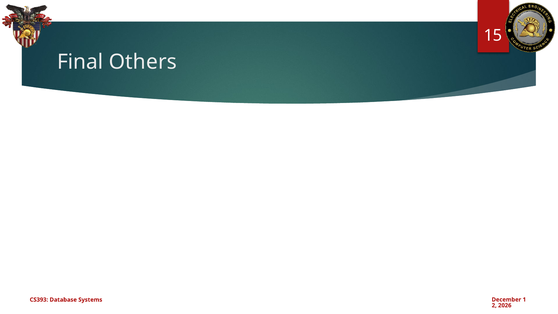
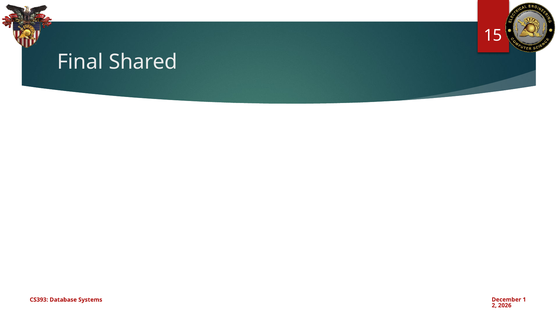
Others: Others -> Shared
